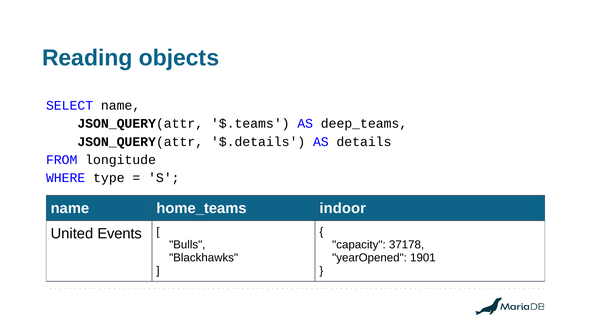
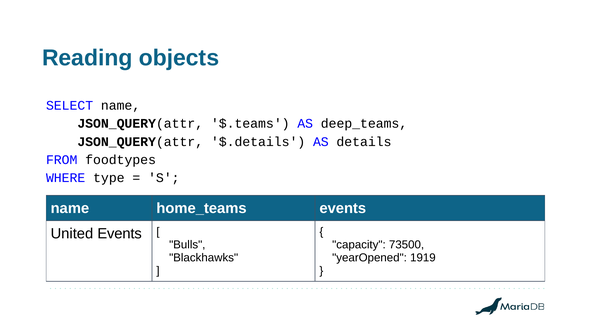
longitude: longitude -> foodtypes
home_teams indoor: indoor -> events
37178: 37178 -> 73500
1901: 1901 -> 1919
